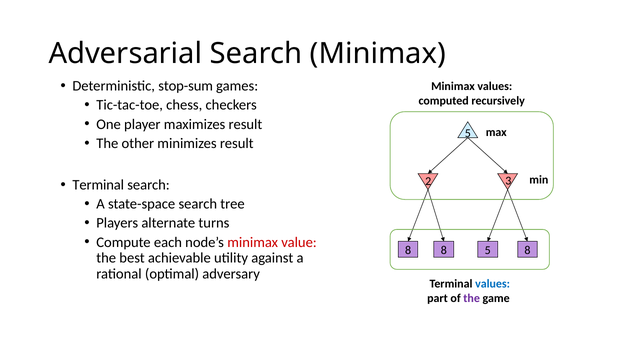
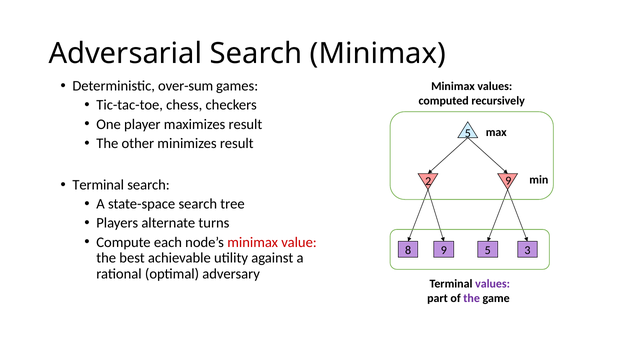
stop-sum: stop-sum -> over-sum
2 3: 3 -> 9
8 8: 8 -> 9
5 8: 8 -> 3
values at (493, 283) colour: blue -> purple
